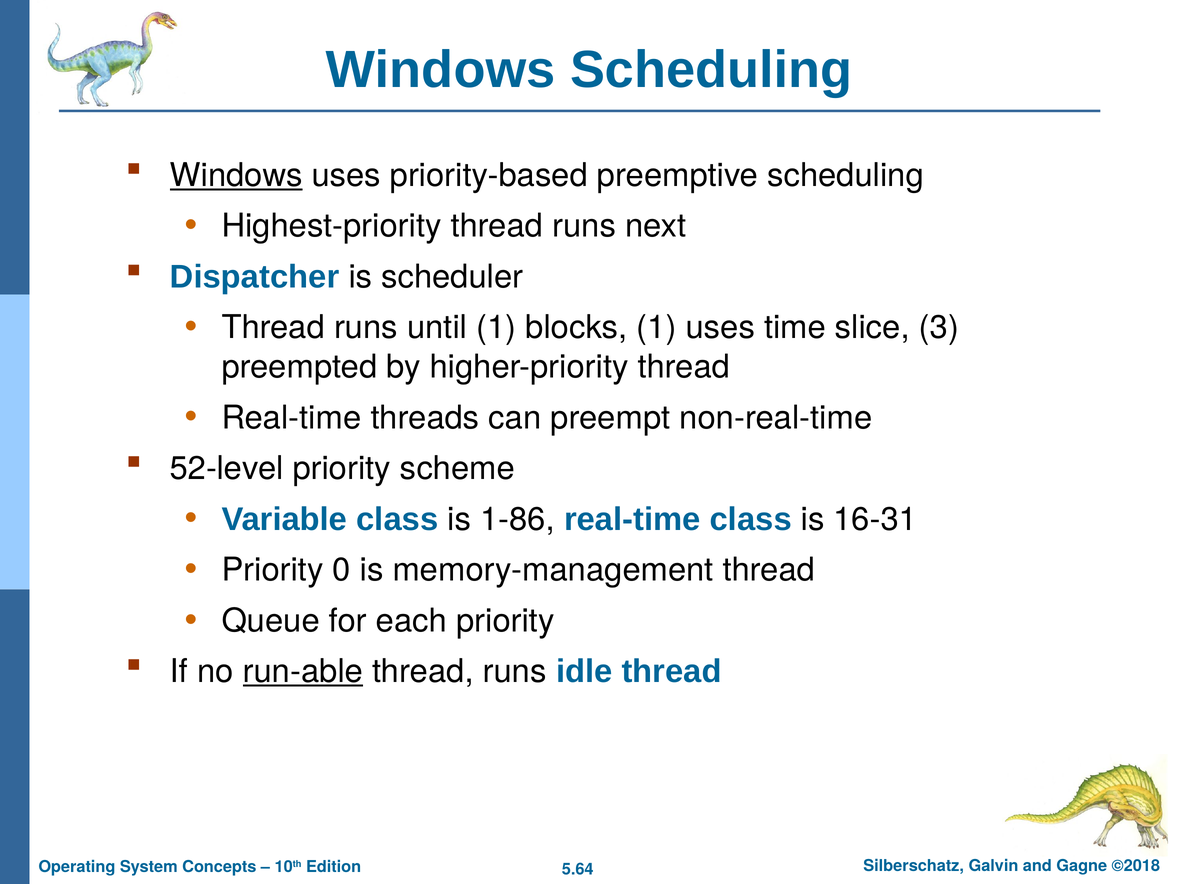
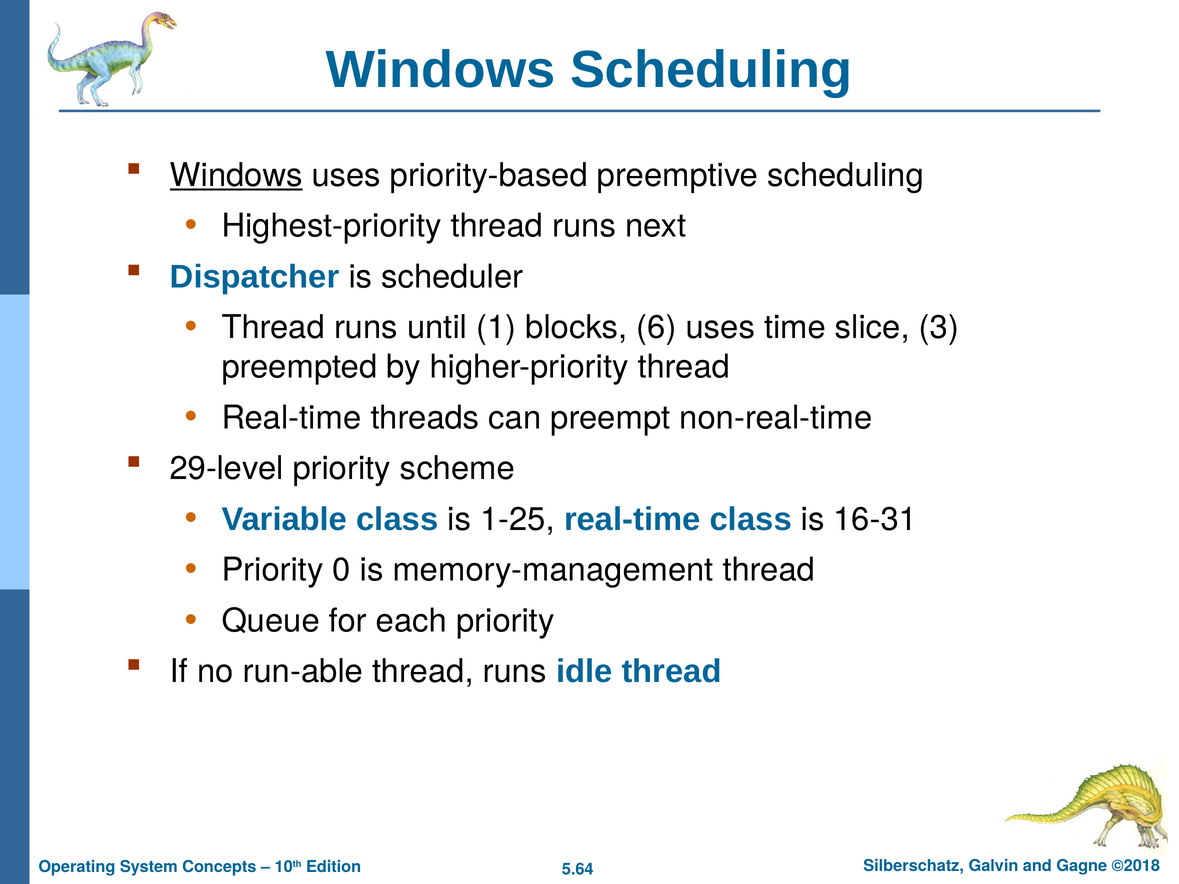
blocks 1: 1 -> 6
52-level: 52-level -> 29-level
1-86: 1-86 -> 1-25
run-able underline: present -> none
